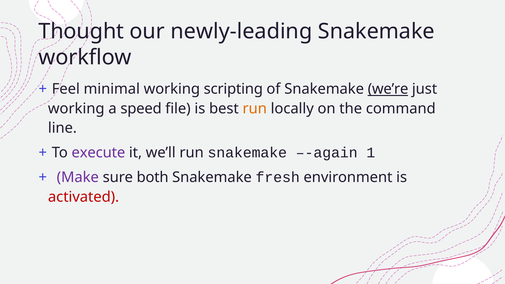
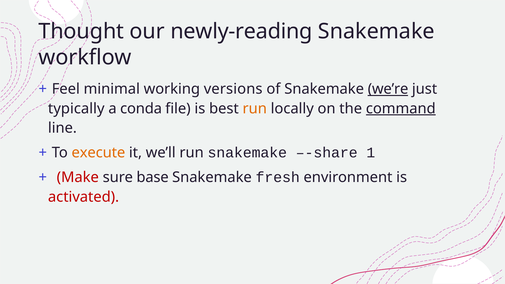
newly-leading: newly-leading -> newly-reading
scripting: scripting -> versions
working at (76, 109): working -> typically
speed: speed -> conda
command underline: none -> present
execute colour: purple -> orange
–-again: –-again -> –-share
Make colour: purple -> red
both: both -> base
